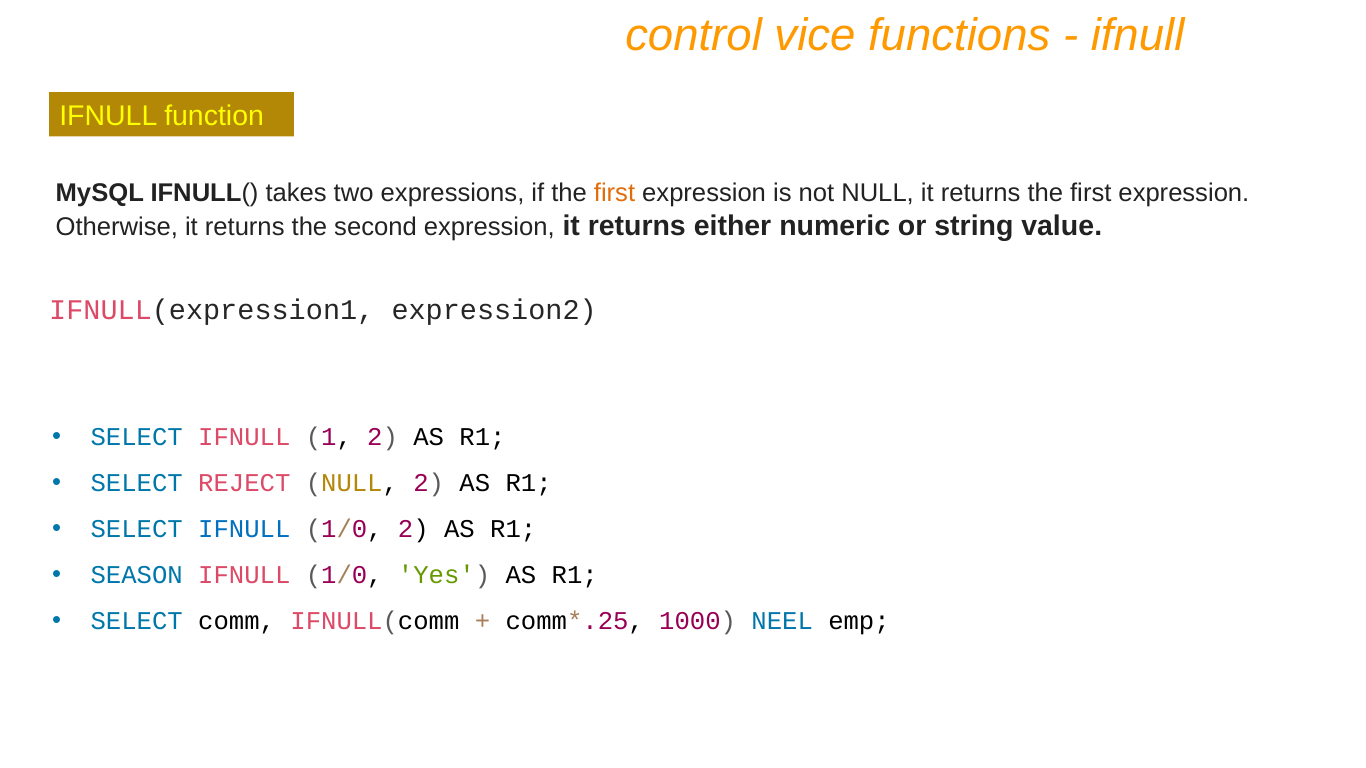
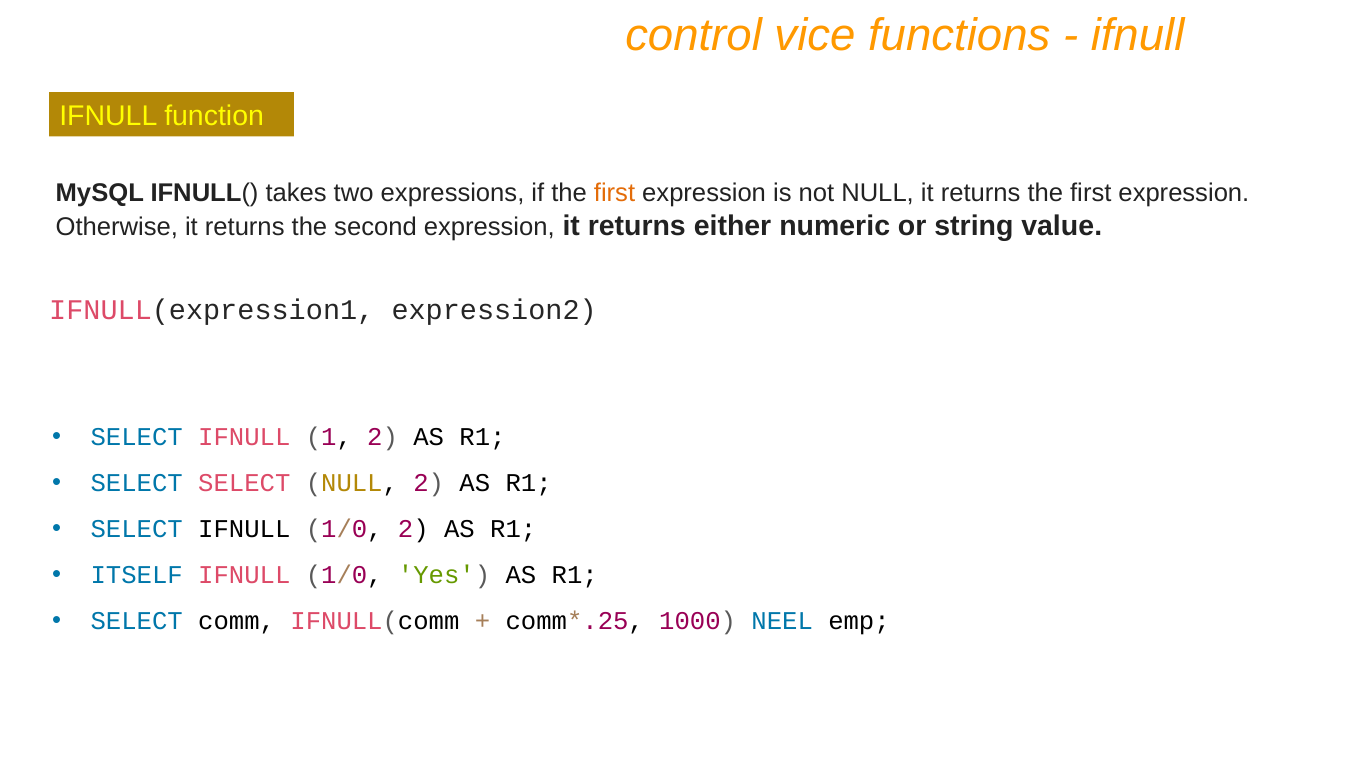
SELECT REJECT: REJECT -> SELECT
IFNULL at (244, 530) colour: blue -> black
SEASON: SEASON -> ITSELF
